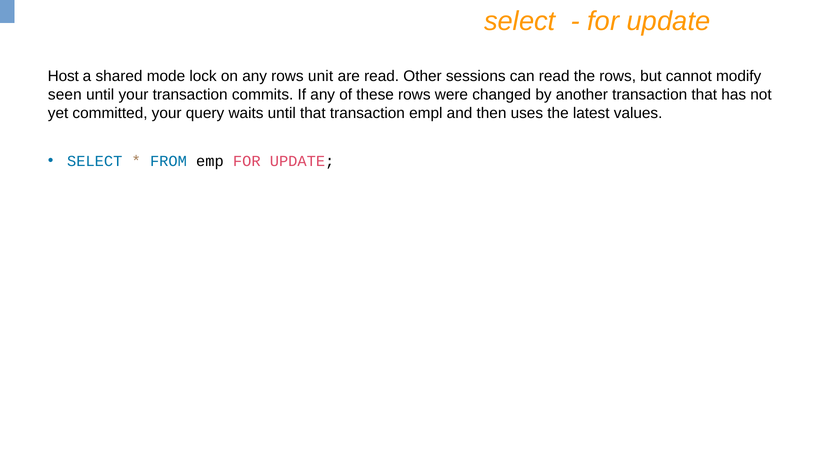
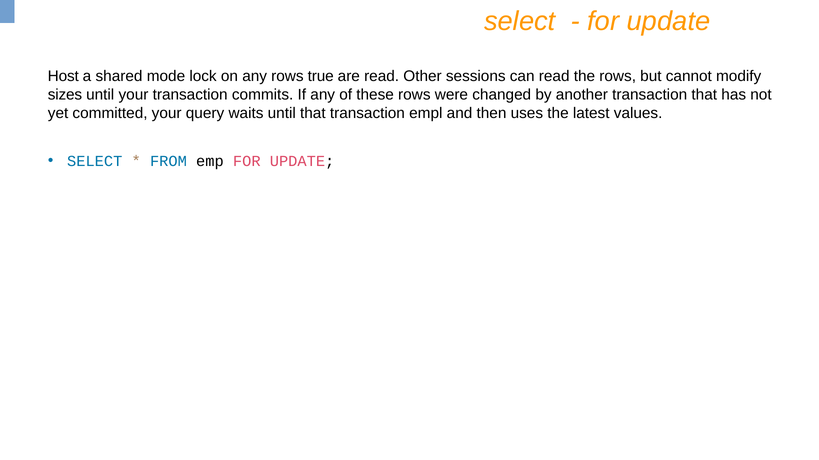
unit: unit -> true
seen: seen -> sizes
